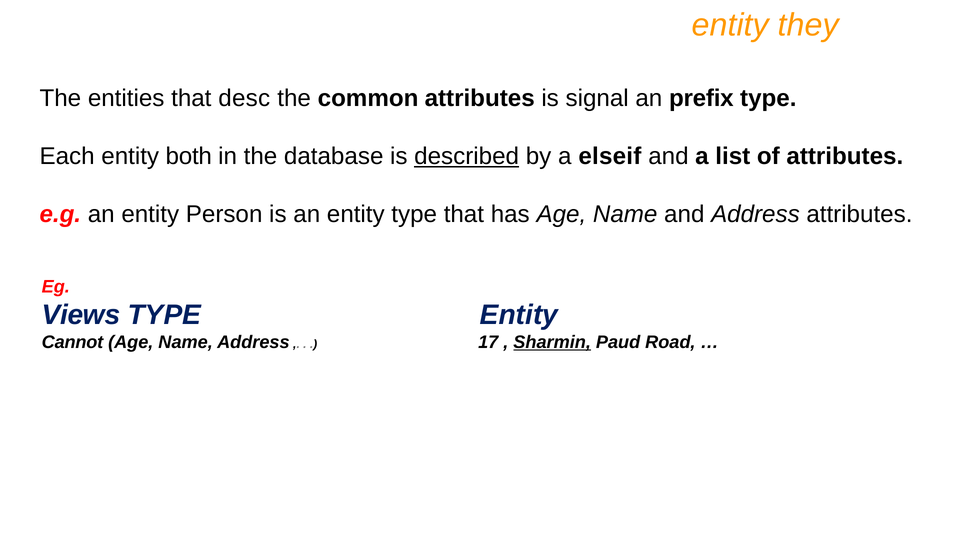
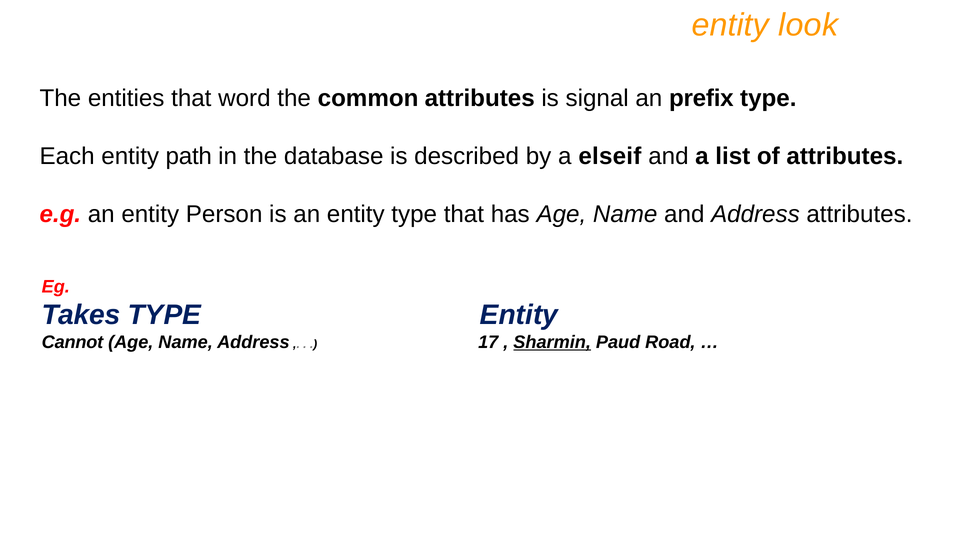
they: they -> look
desc: desc -> word
both: both -> path
described underline: present -> none
Views: Views -> Takes
